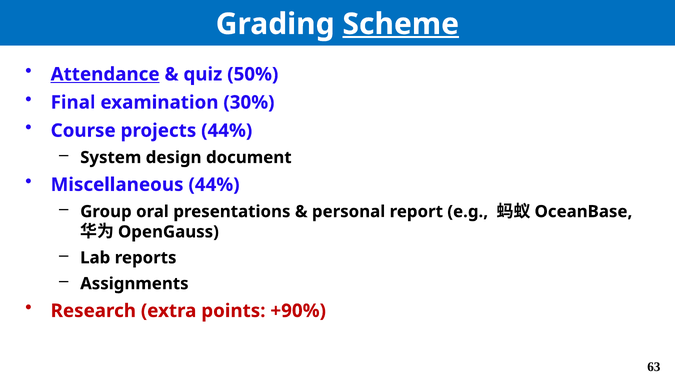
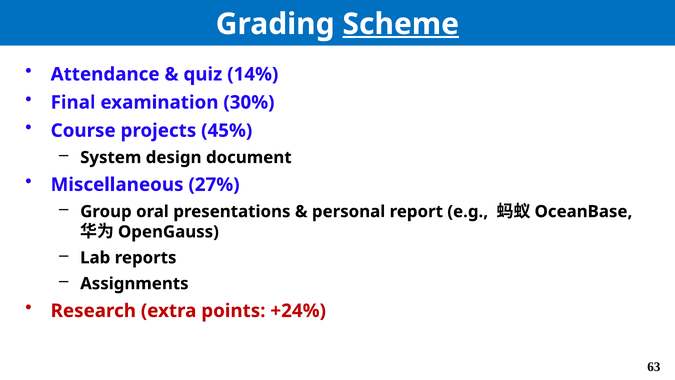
Attendance underline: present -> none
50%: 50% -> 14%
projects 44%: 44% -> 45%
Miscellaneous 44%: 44% -> 27%
+90%: +90% -> +24%
